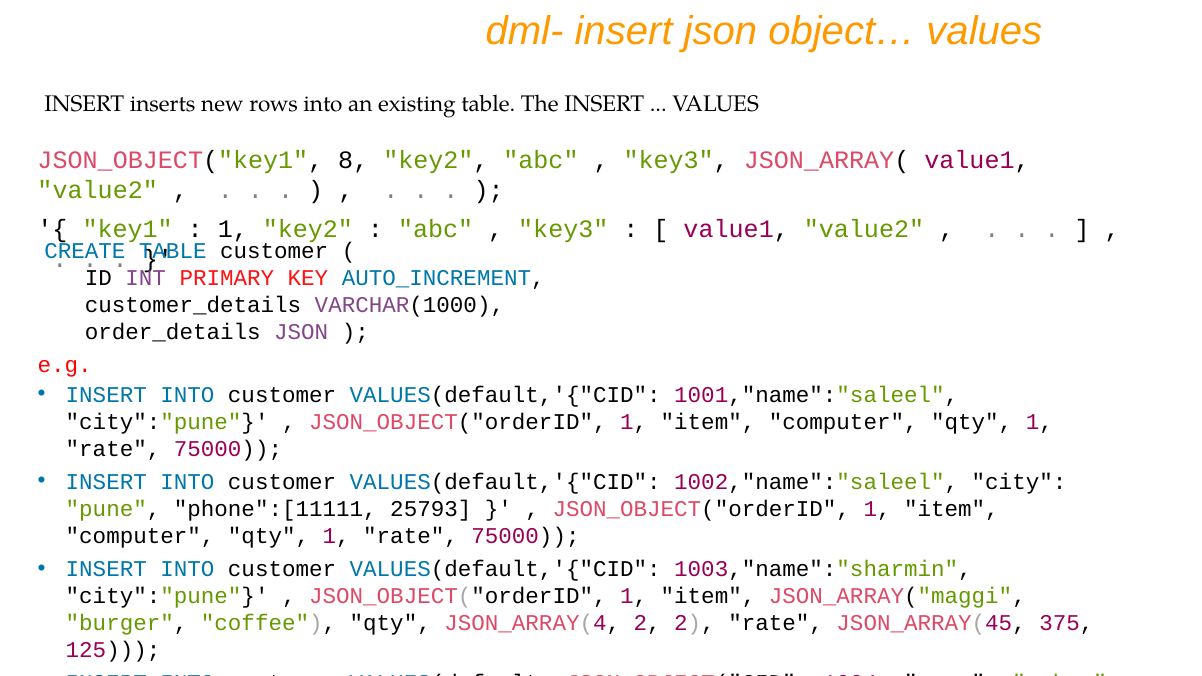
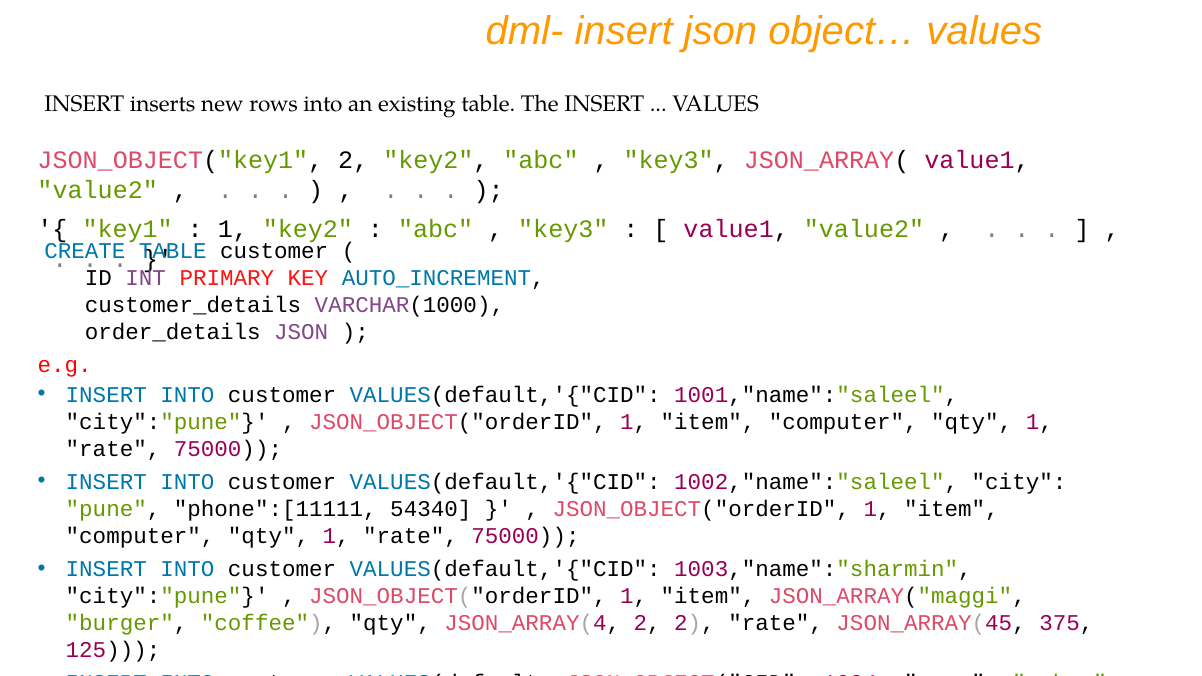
JSON_OBJECT("key1 8: 8 -> 2
25793: 25793 -> 54340
